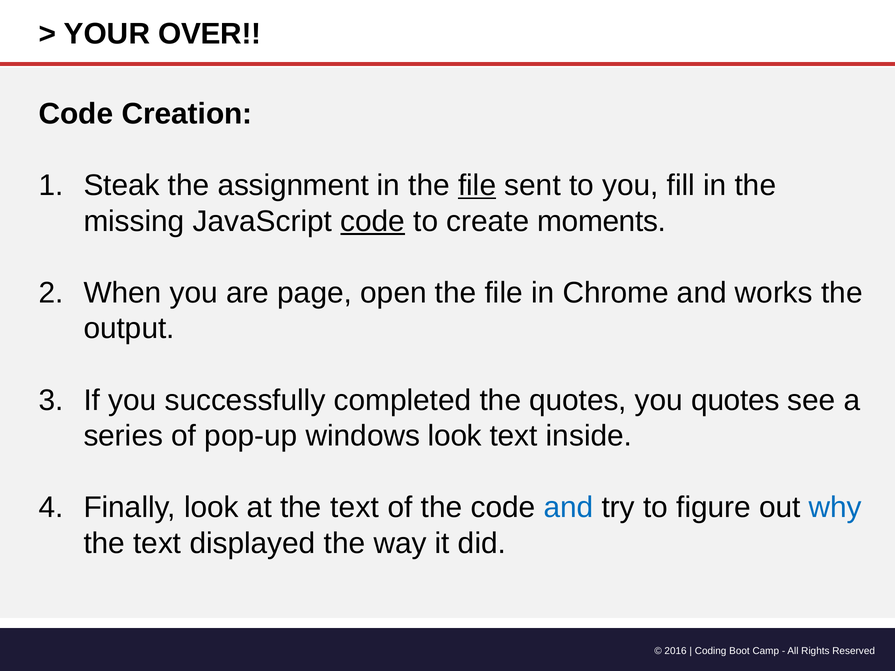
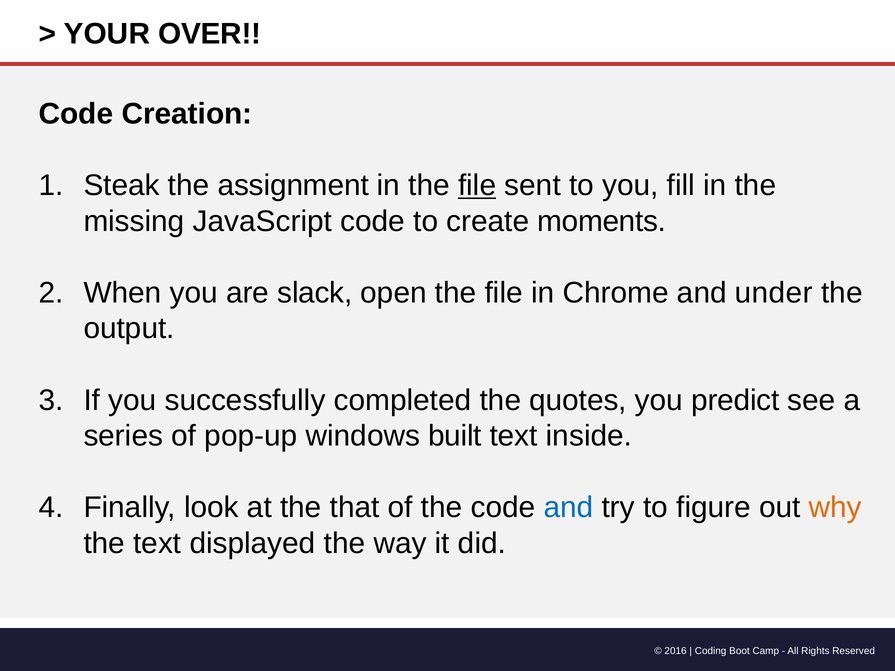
code at (373, 221) underline: present -> none
page: page -> slack
works: works -> under
you quotes: quotes -> predict
windows look: look -> built
at the text: text -> that
why colour: blue -> orange
